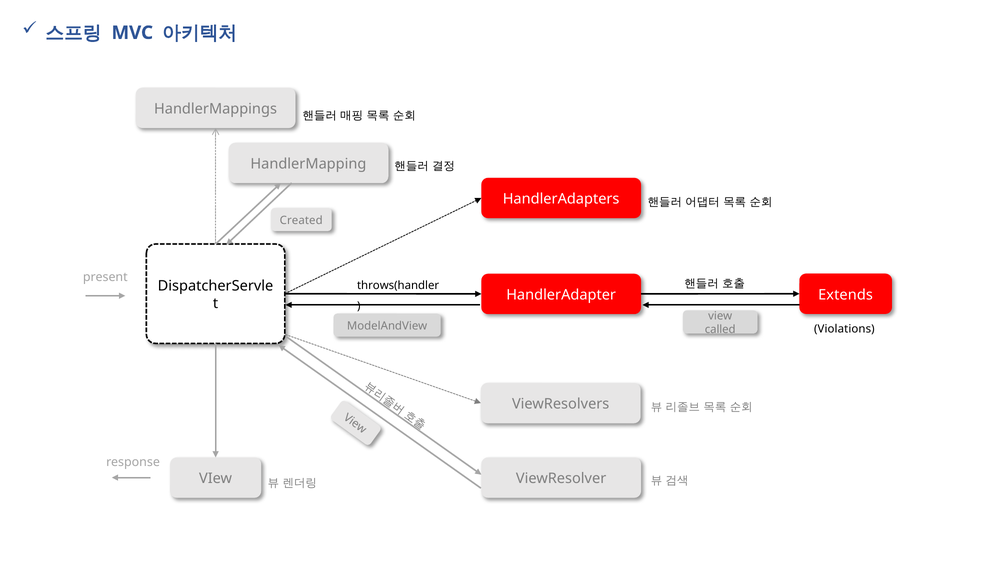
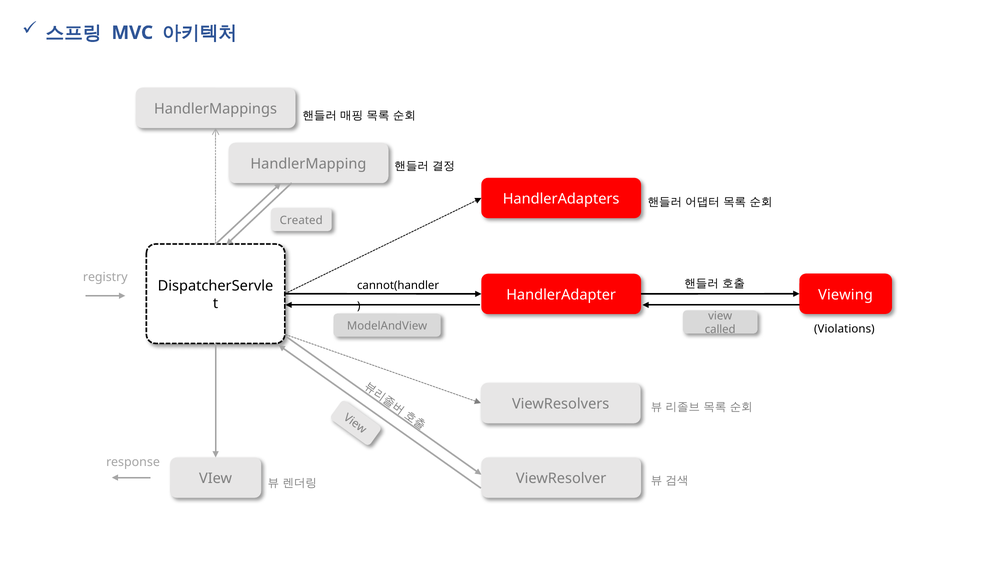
present: present -> registry
throws(handler: throws(handler -> cannot(handler
Extends: Extends -> Viewing
